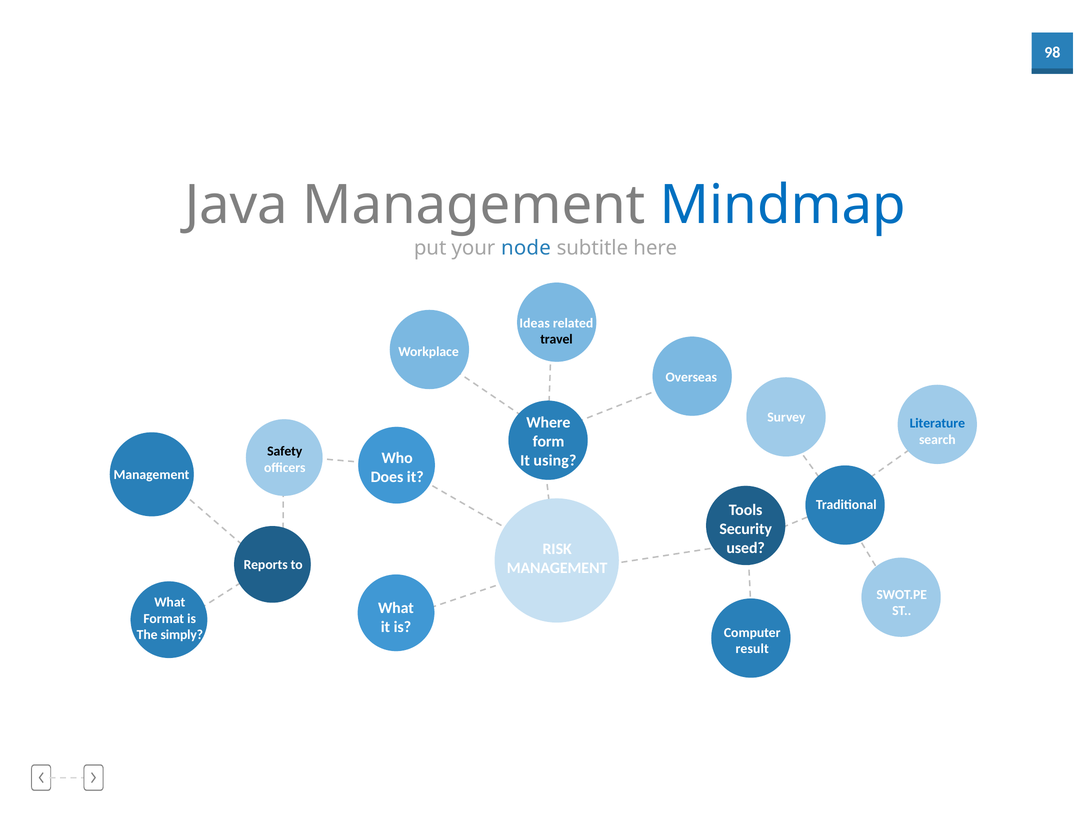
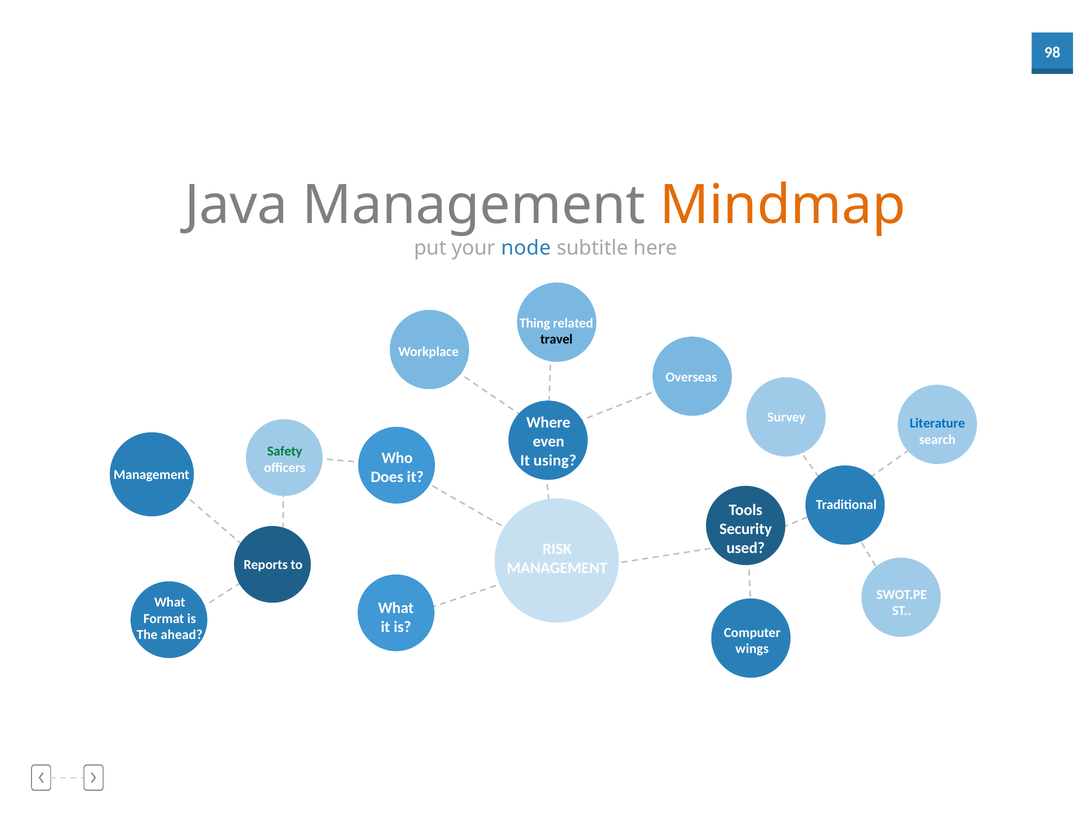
Mindmap colour: blue -> orange
Ideas: Ideas -> Thing
form: form -> even
Safety colour: black -> green
simply: simply -> ahead
result: result -> wings
